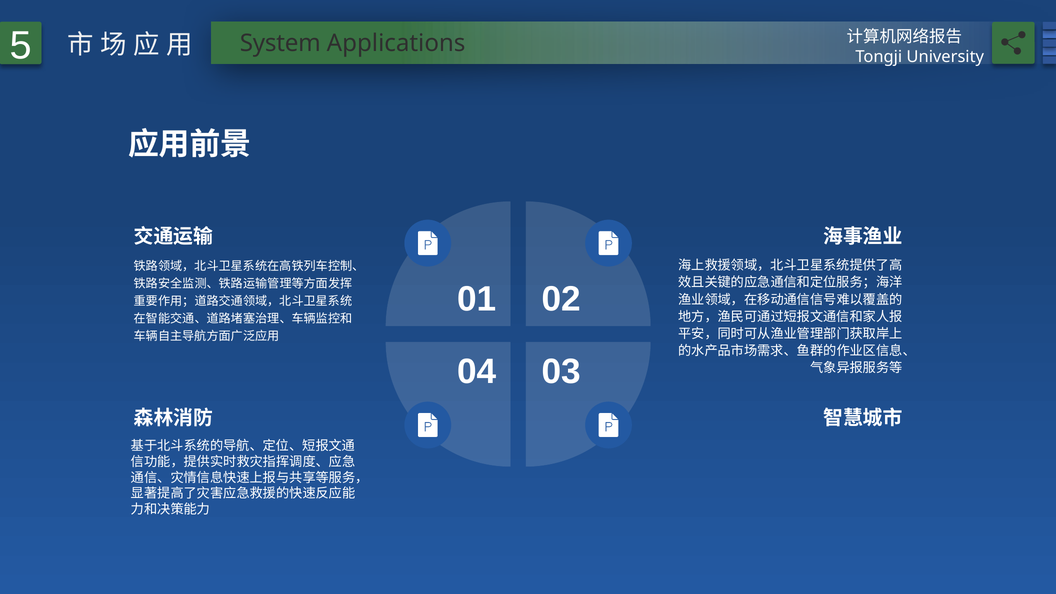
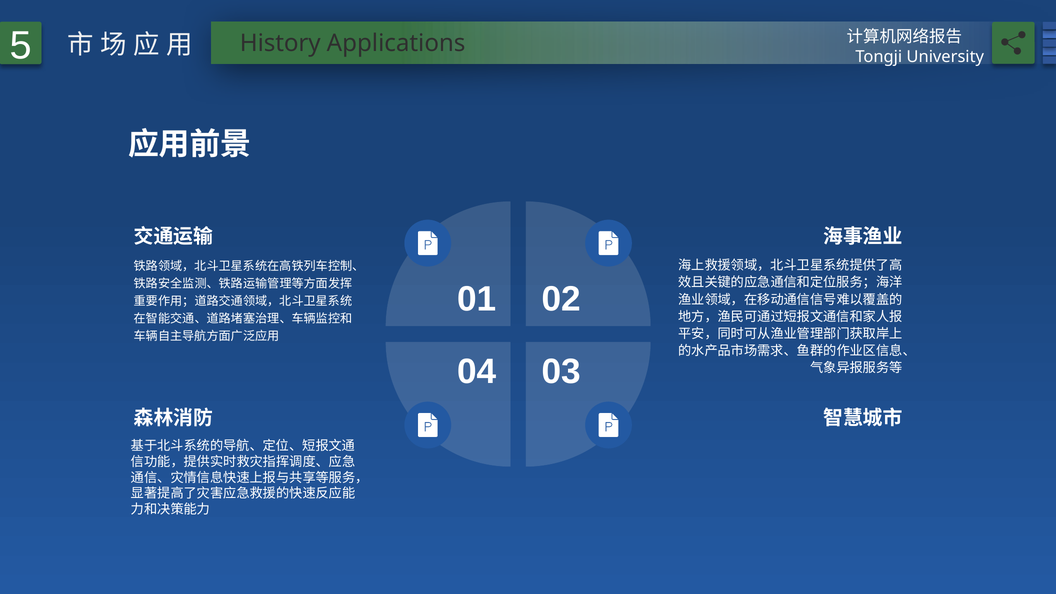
System: System -> History
